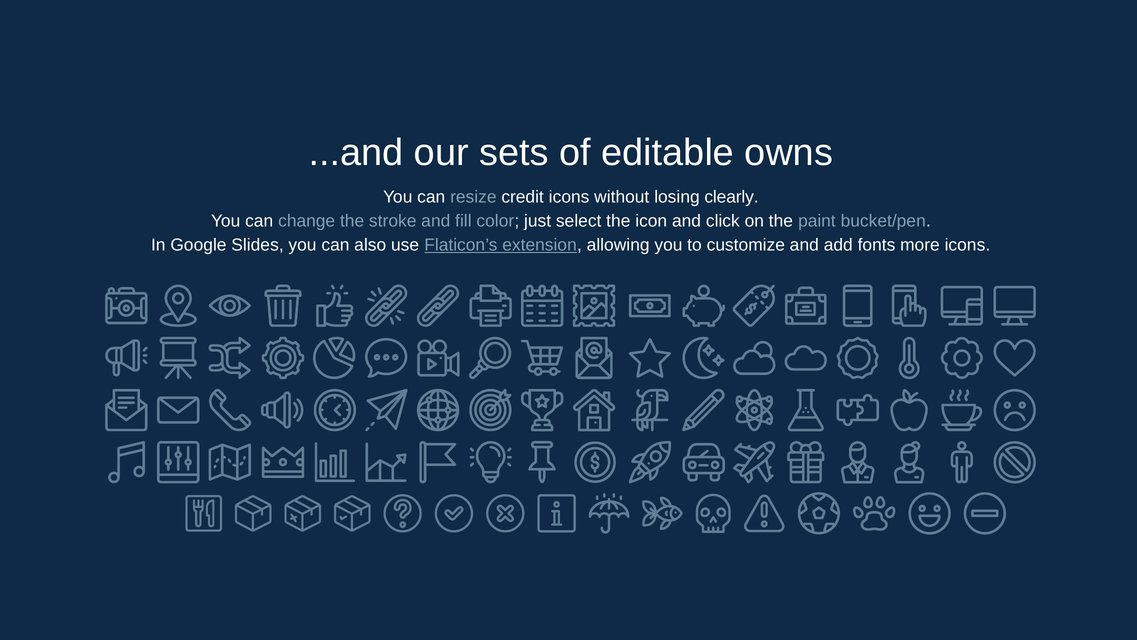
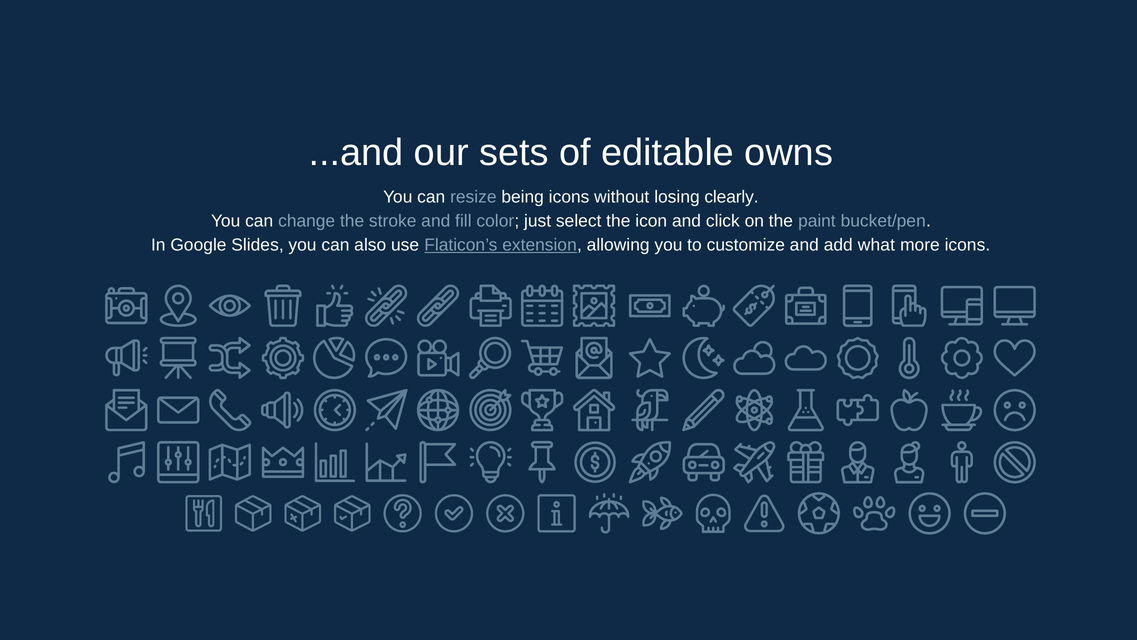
credit: credit -> being
fonts: fonts -> what
